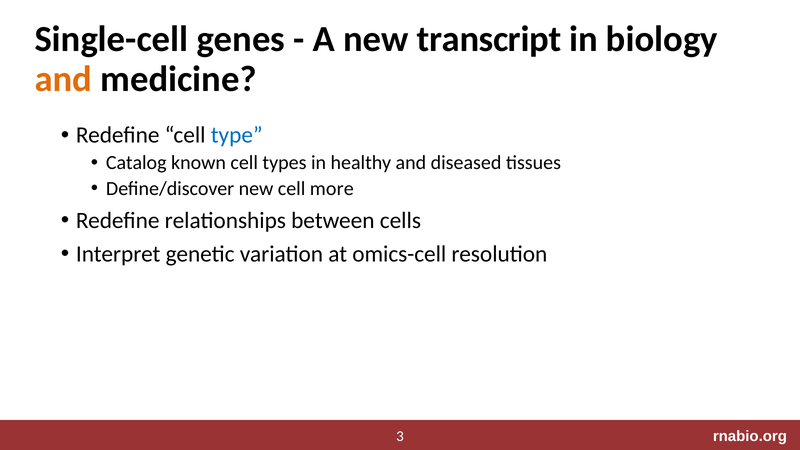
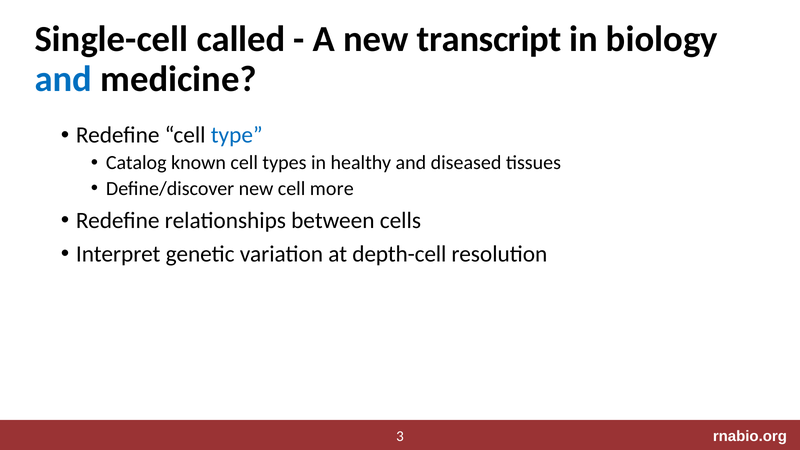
genes: genes -> called
and at (63, 79) colour: orange -> blue
omics-cell: omics-cell -> depth-cell
